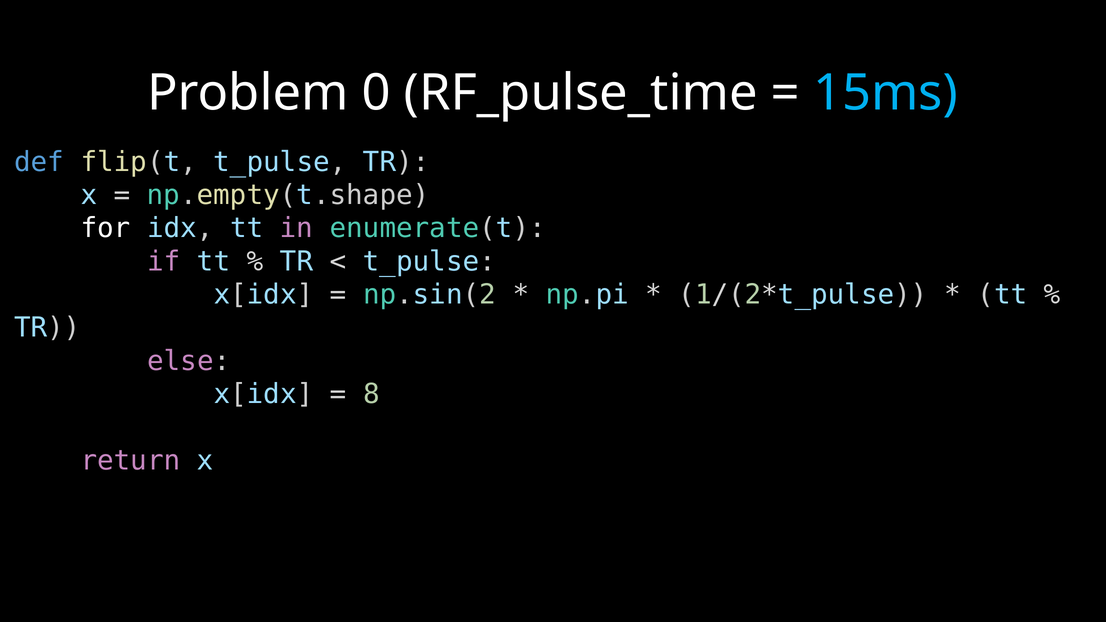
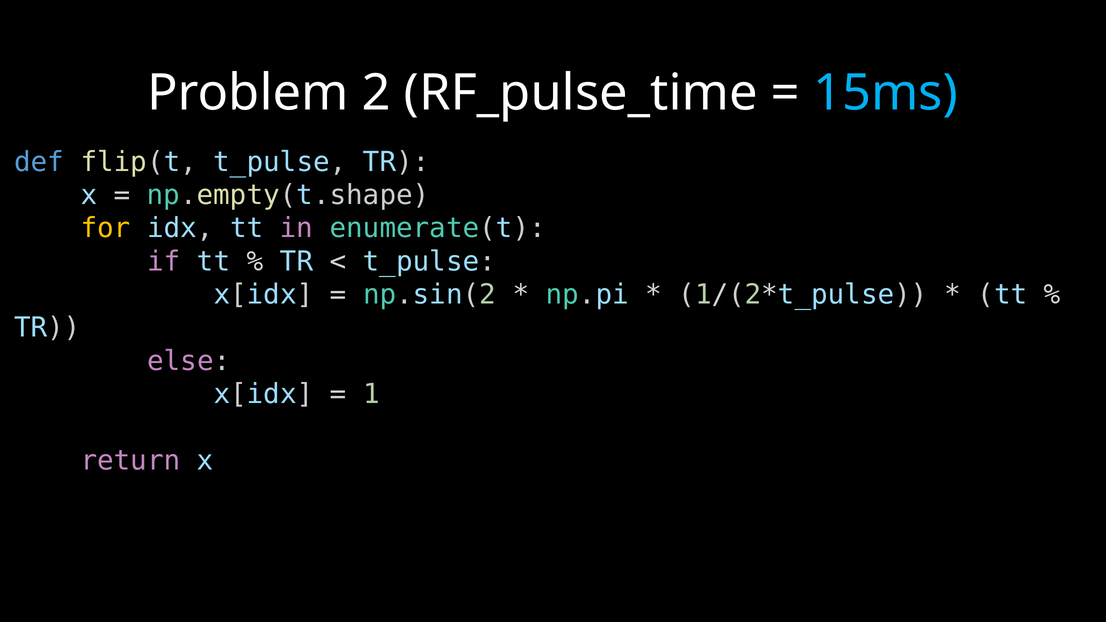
0: 0 -> 2
for colour: white -> yellow
8: 8 -> 1
